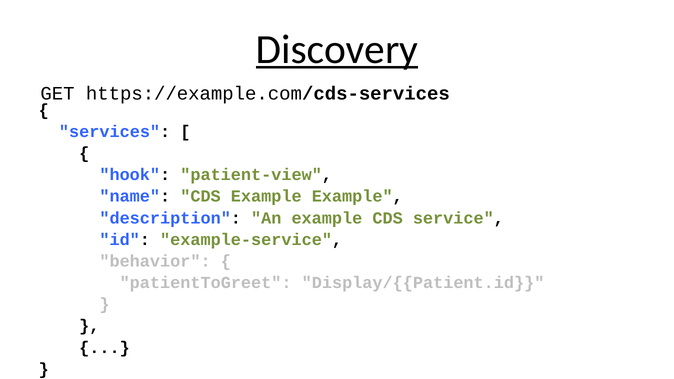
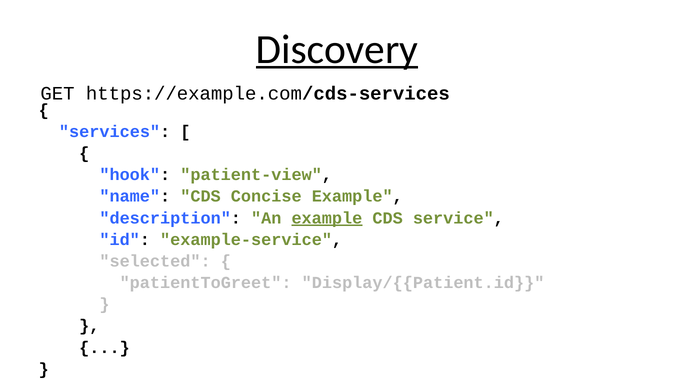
CDS Example: Example -> Concise
example at (327, 218) underline: none -> present
behavior: behavior -> selected
